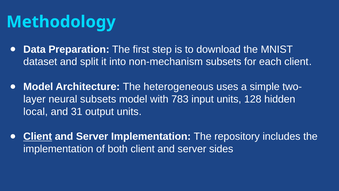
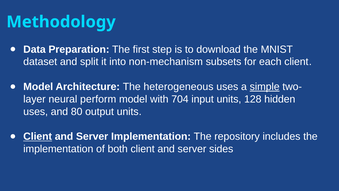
simple underline: none -> present
neural subsets: subsets -> perform
783: 783 -> 704
local at (36, 111): local -> uses
31: 31 -> 80
